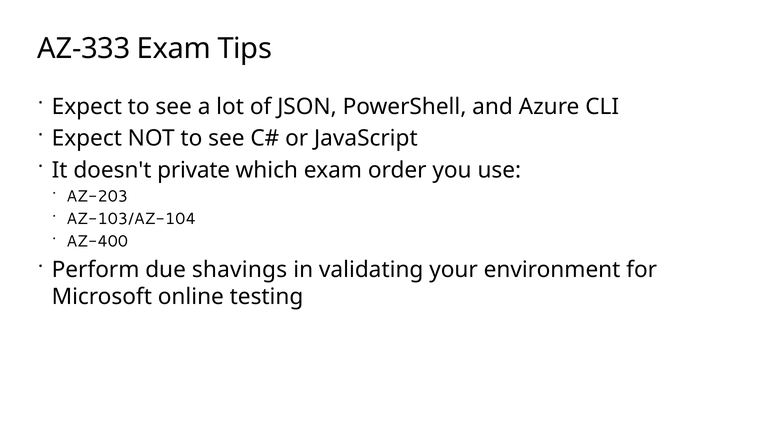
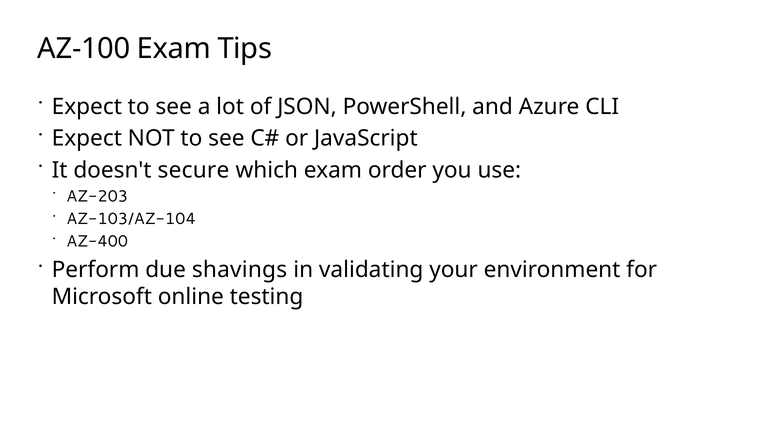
AZ-333: AZ-333 -> AZ-100
private: private -> secure
